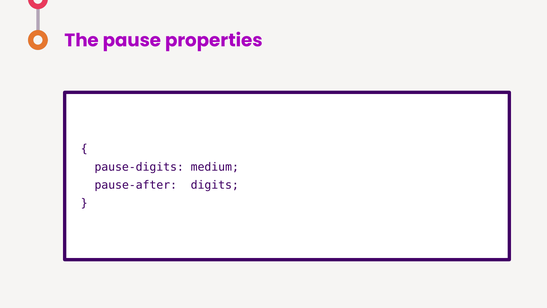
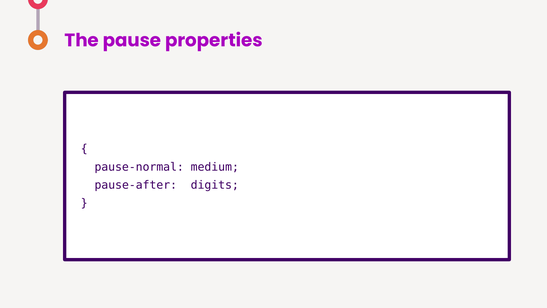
pause-digits: pause-digits -> pause-normal
